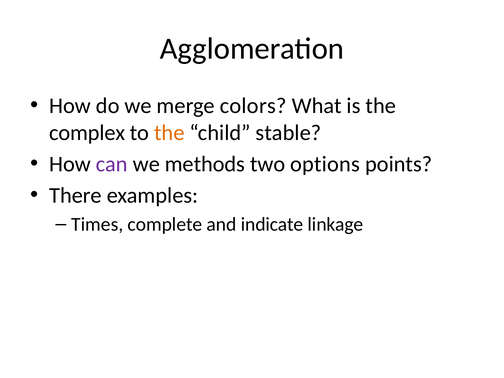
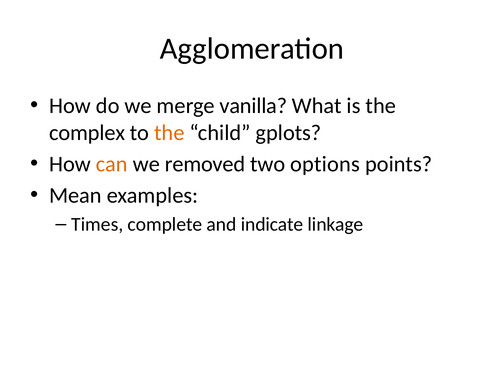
colors: colors -> vanilla
stable: stable -> gplots
can colour: purple -> orange
methods: methods -> removed
There: There -> Mean
